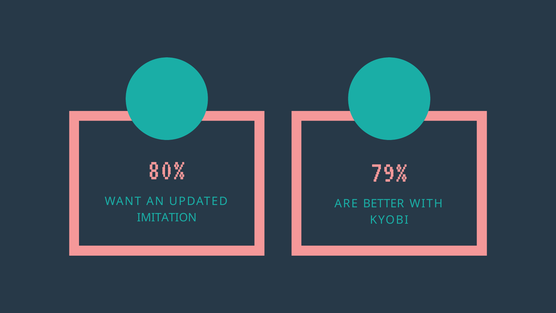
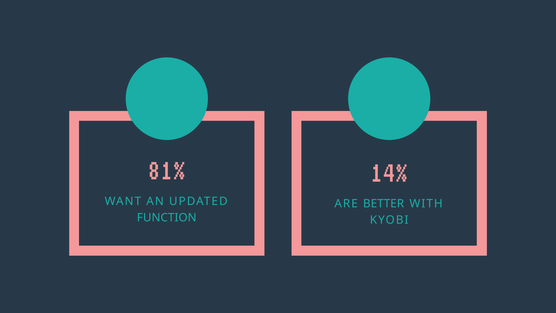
80%: 80% -> 81%
79%: 79% -> 14%
IMITATION: IMITATION -> FUNCTION
